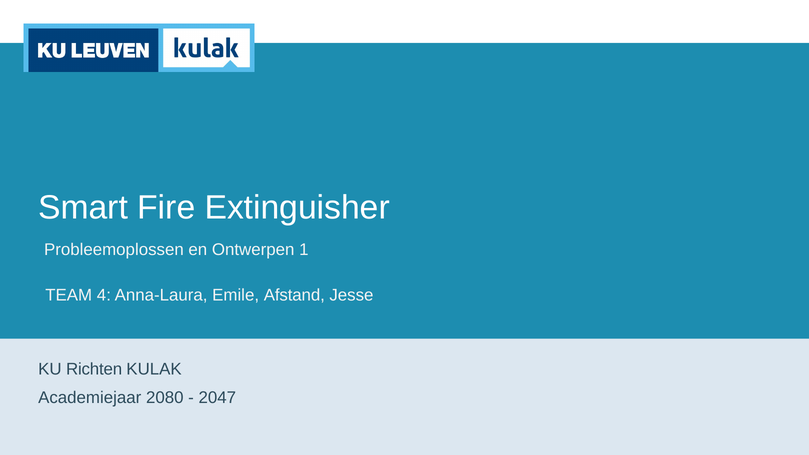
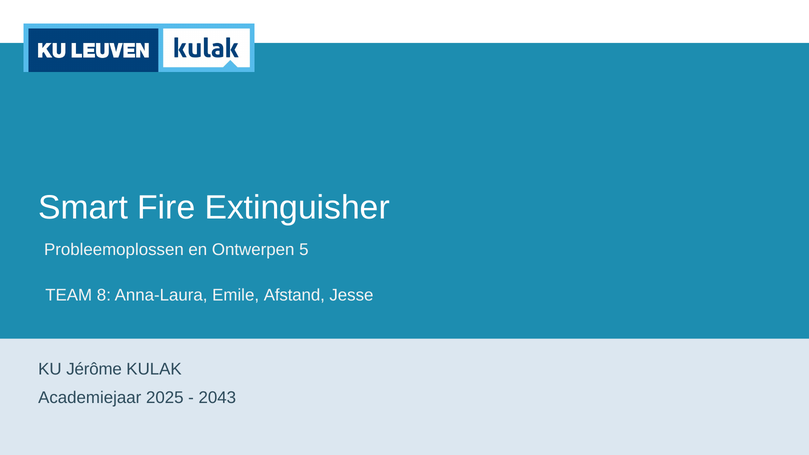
1: 1 -> 5
4: 4 -> 8
Richten: Richten -> Jérôme
2080: 2080 -> 2025
2047: 2047 -> 2043
